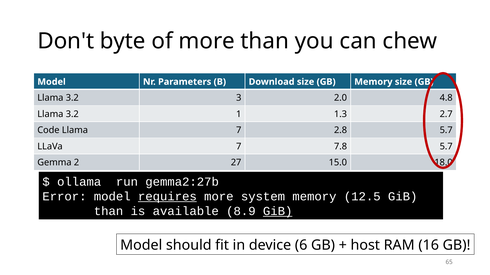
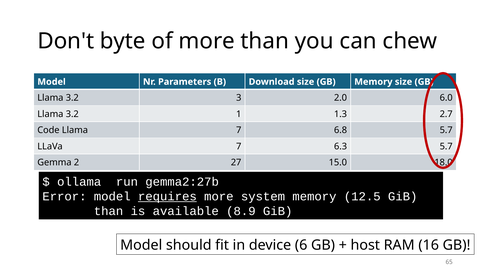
4.8: 4.8 -> 6.0
2.8: 2.8 -> 6.8
7.8: 7.8 -> 6.3
GiB at (278, 212) underline: present -> none
